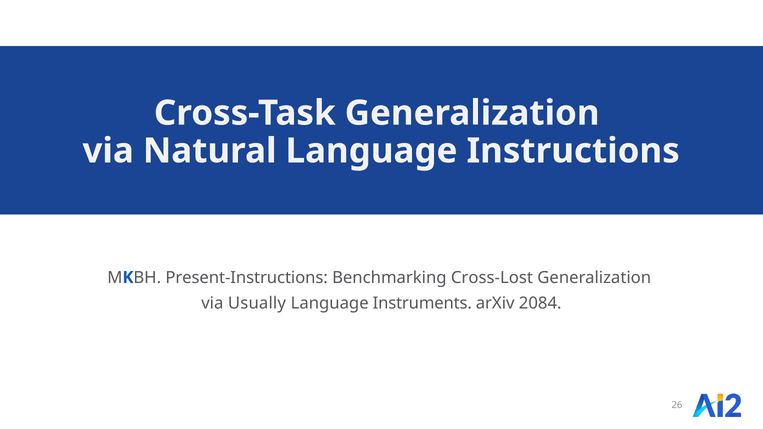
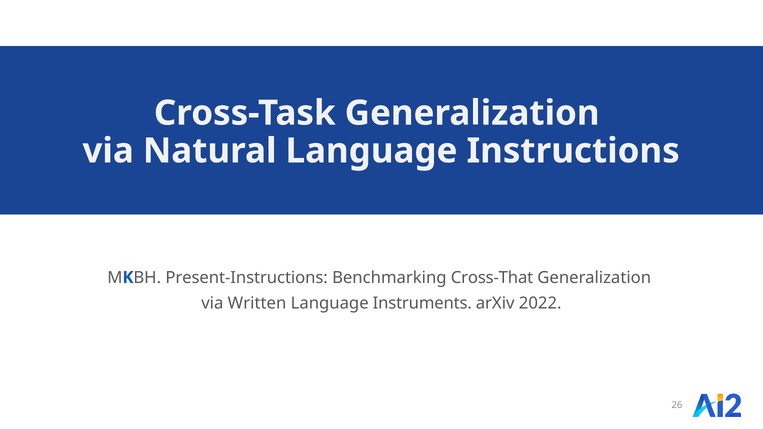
Cross-Lost: Cross-Lost -> Cross-That
Usually: Usually -> Written
2084: 2084 -> 2022
